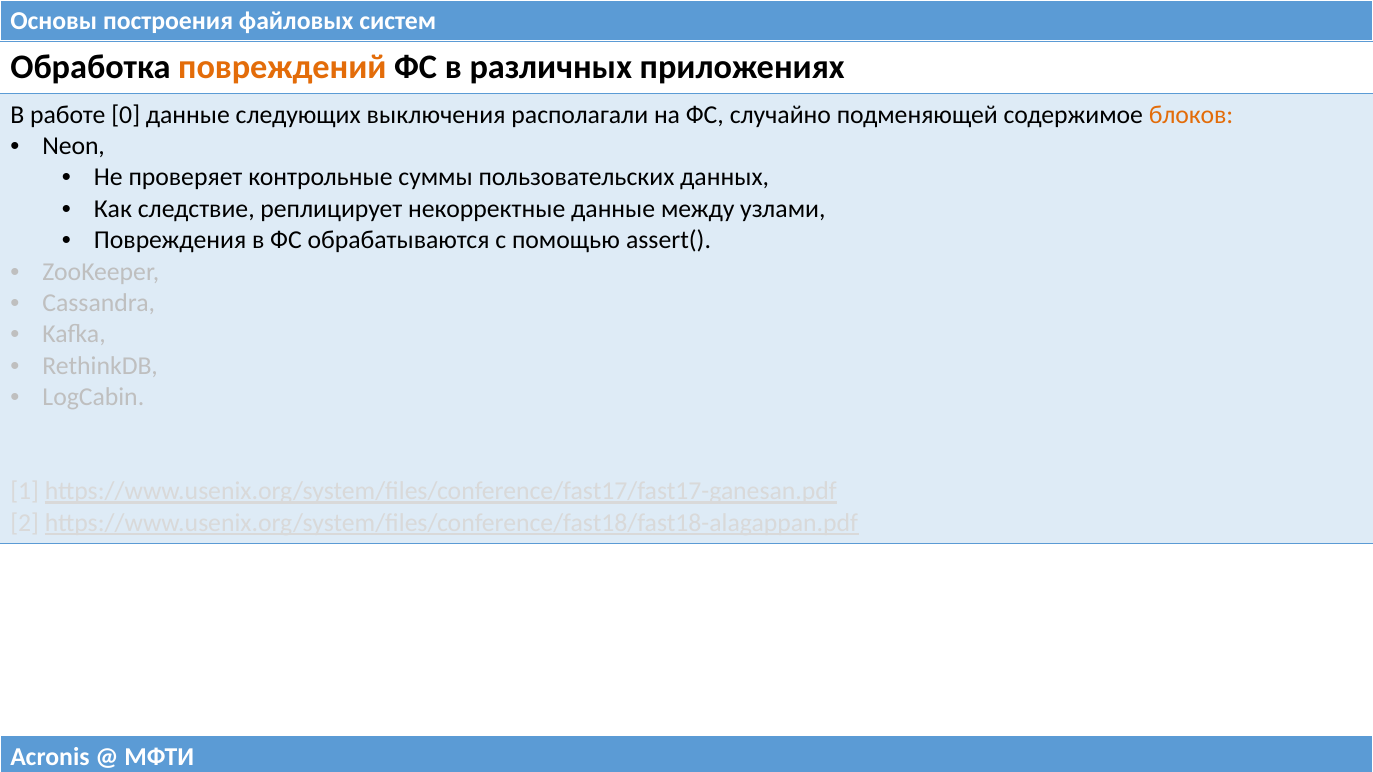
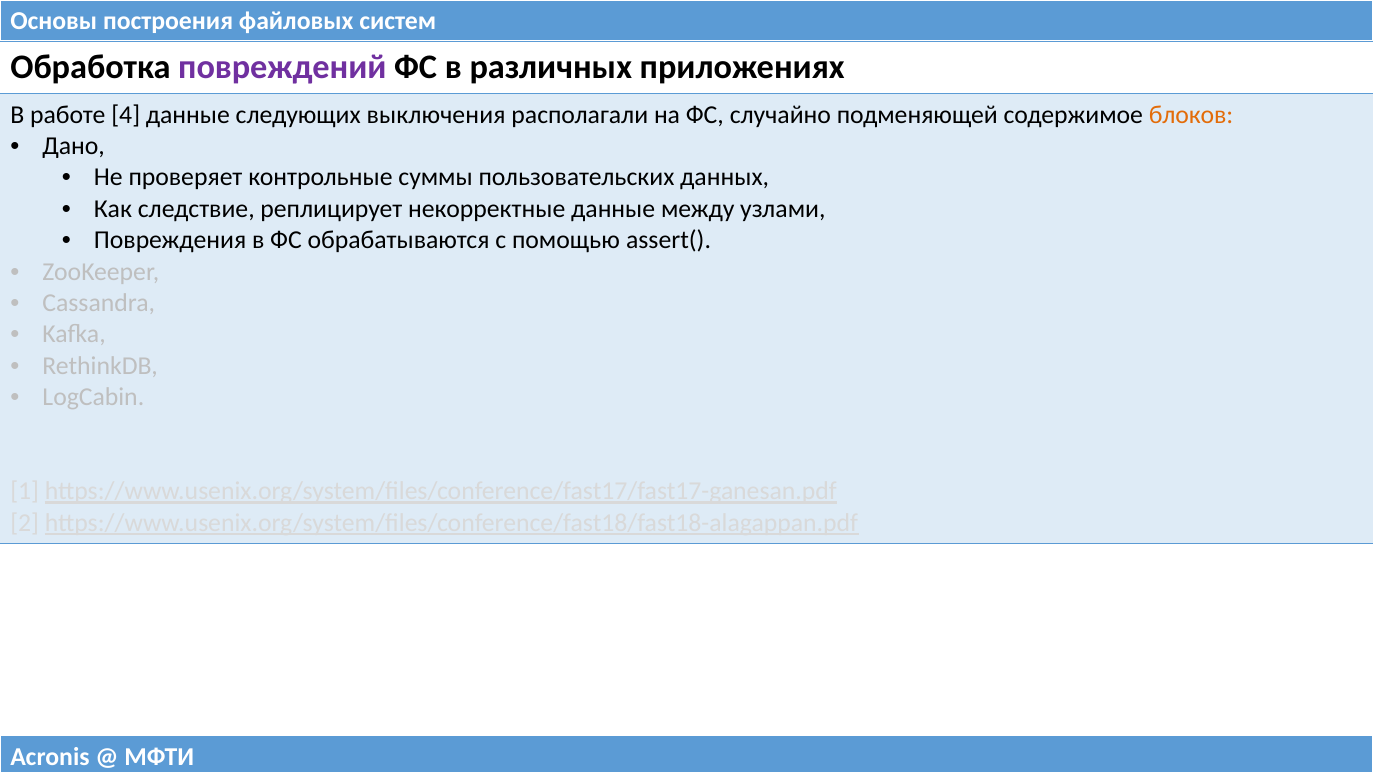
повреждений colour: orange -> purple
0: 0 -> 4
Neon: Neon -> Дано
